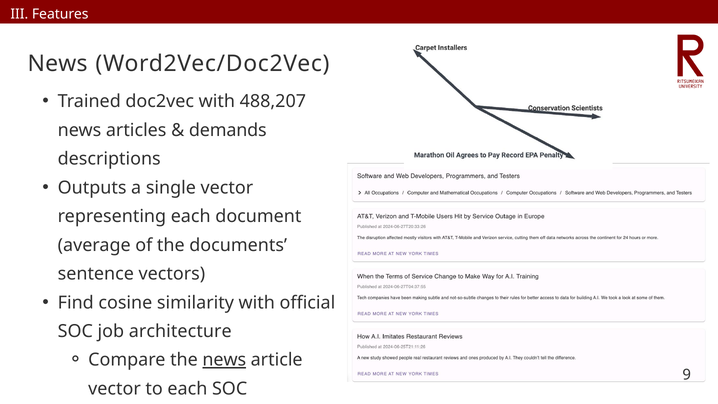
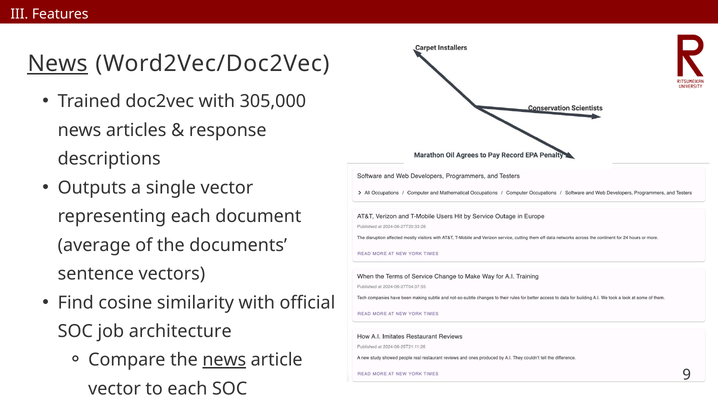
News at (58, 64) underline: none -> present
488,207: 488,207 -> 305,000
demands: demands -> response
